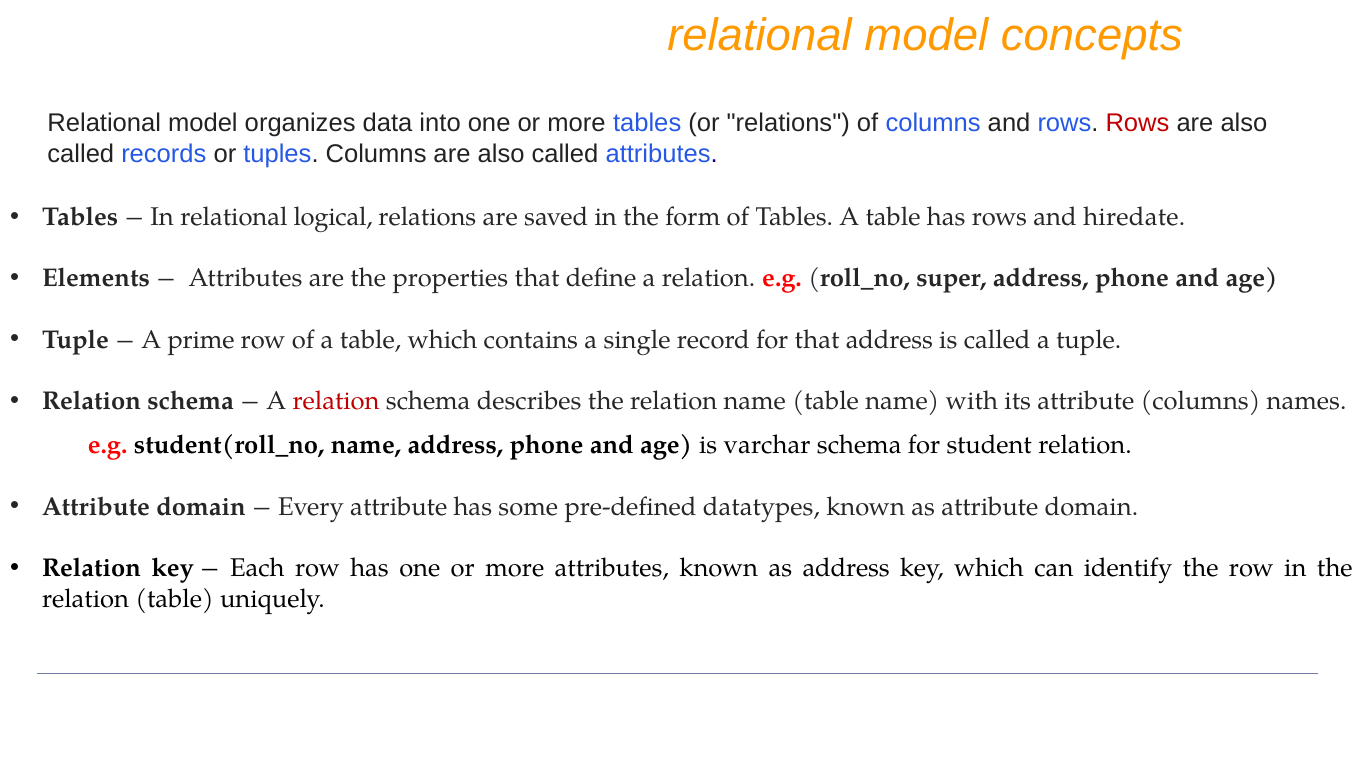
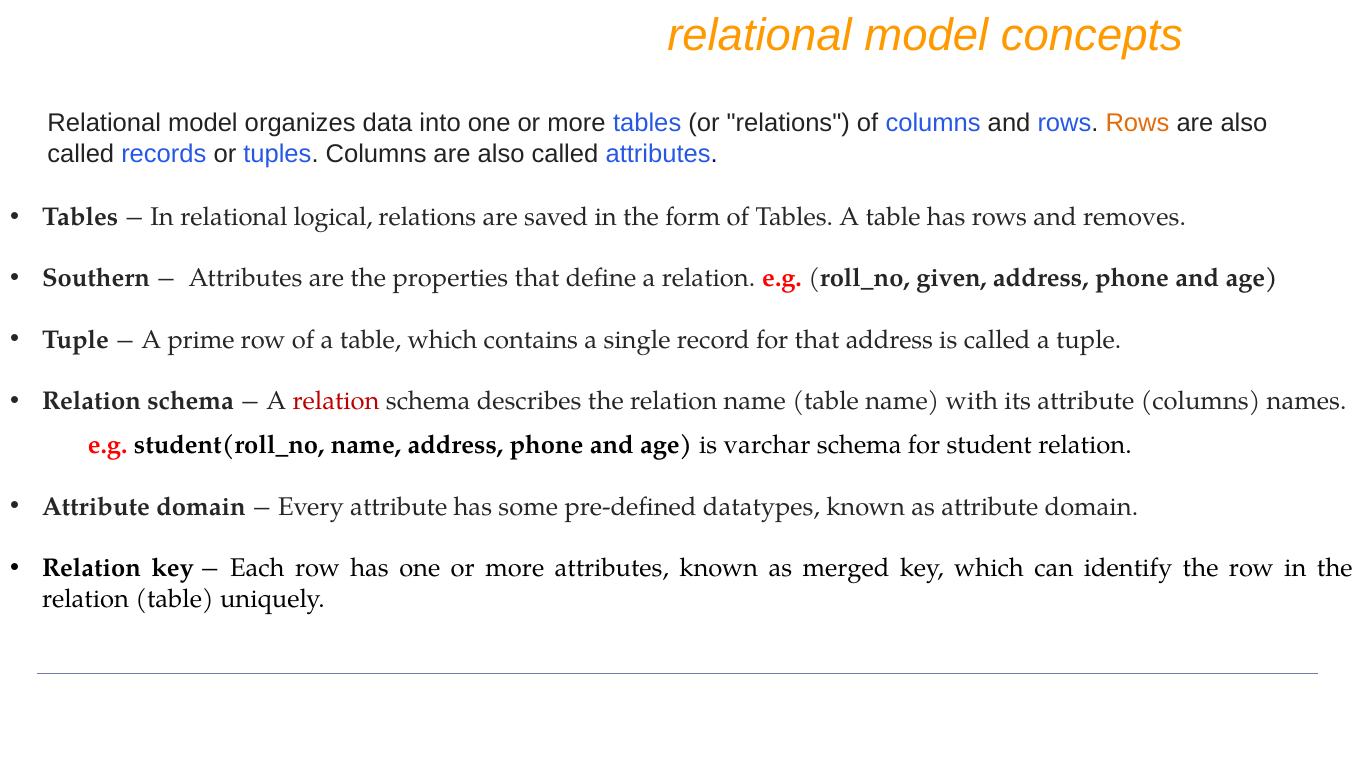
Rows at (1137, 123) colour: red -> orange
hiredate: hiredate -> removes
Elements: Elements -> Southern
super: super -> given
as address: address -> merged
